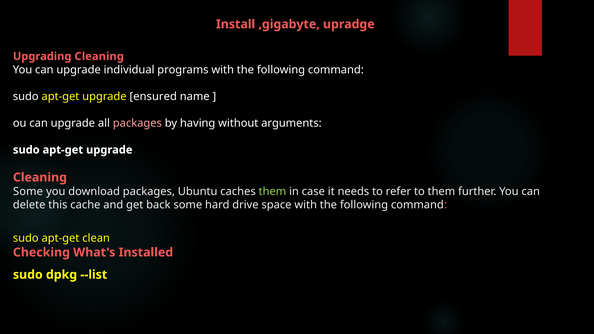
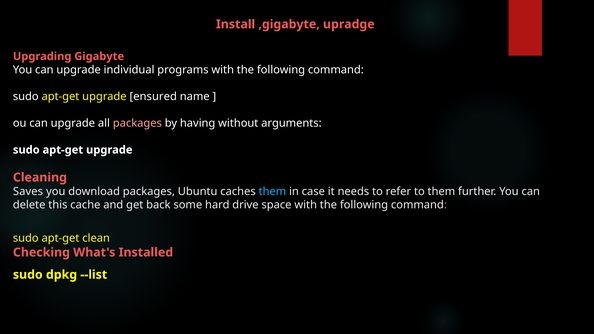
Upgrading Cleaning: Cleaning -> Gigabyte
Some at (28, 192): Some -> Saves
them at (272, 192) colour: light green -> light blue
